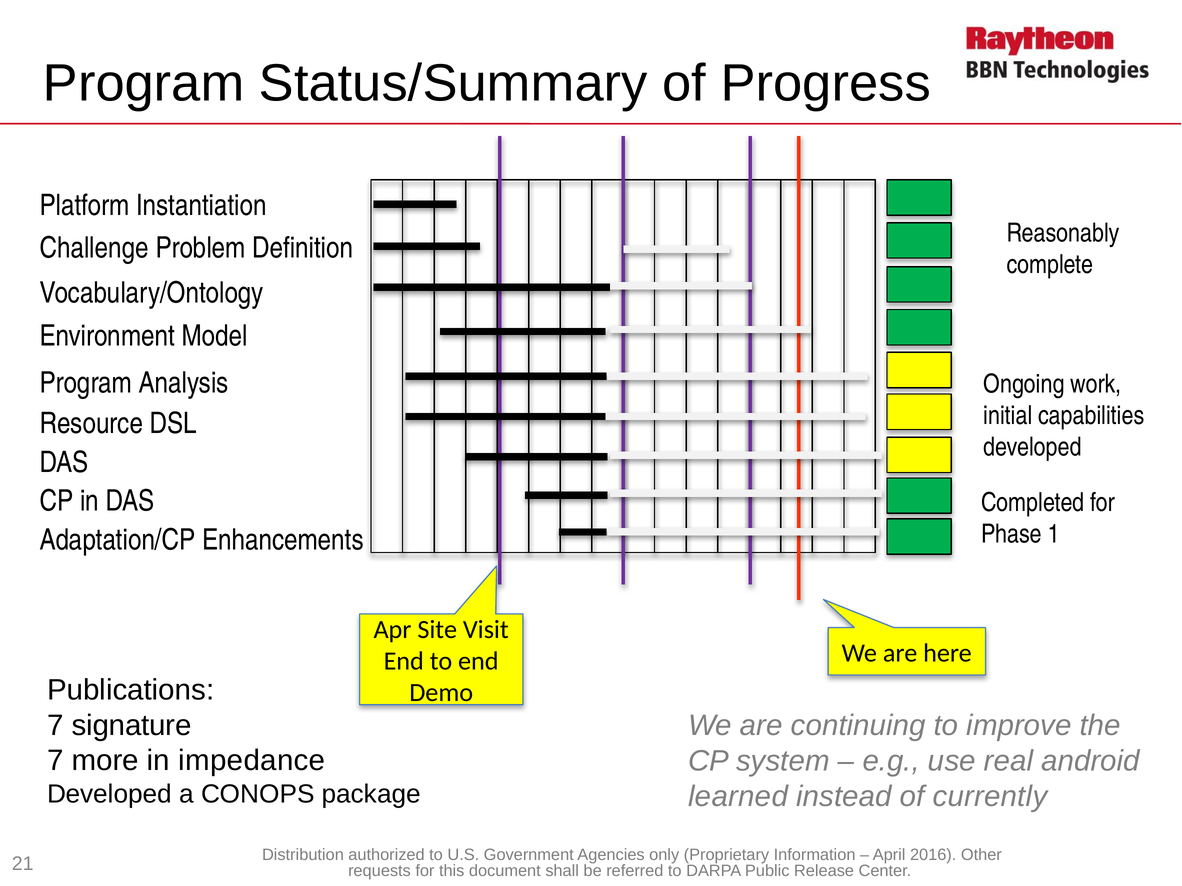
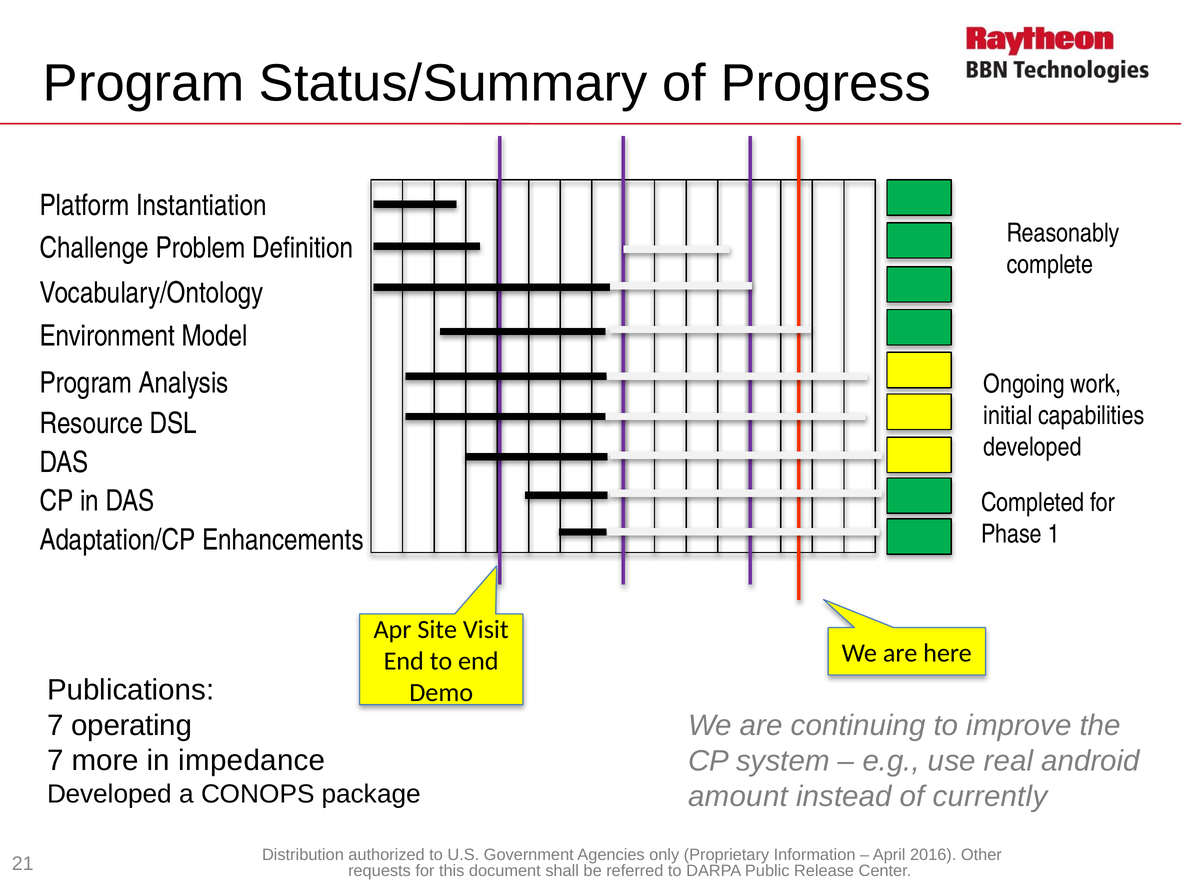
signature: signature -> operating
learned: learned -> amount
